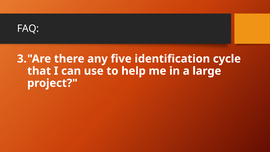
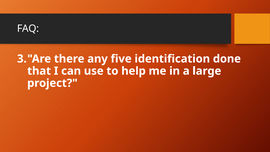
cycle: cycle -> done
